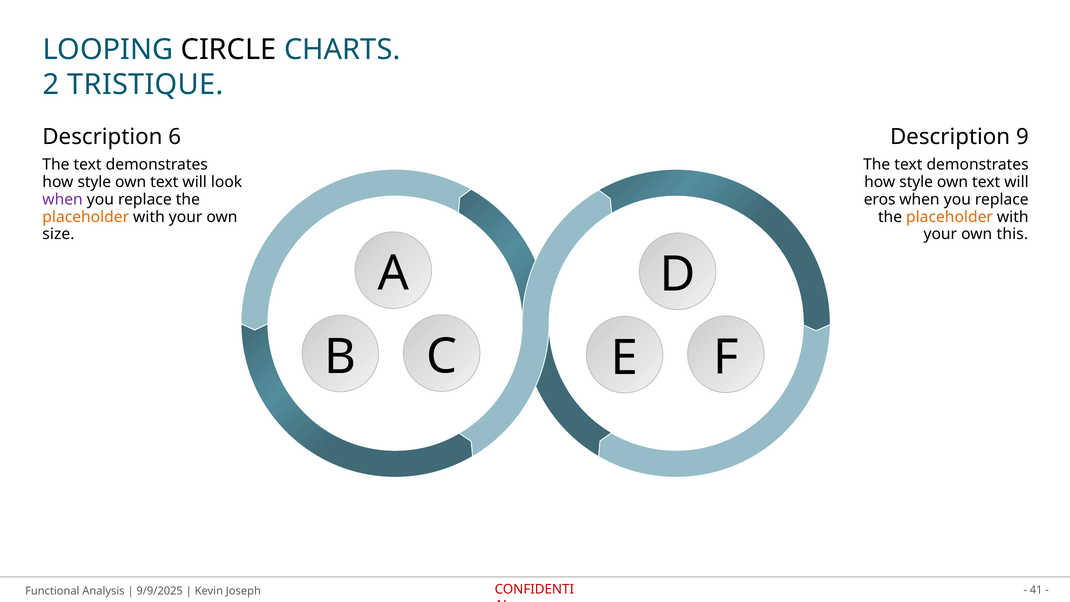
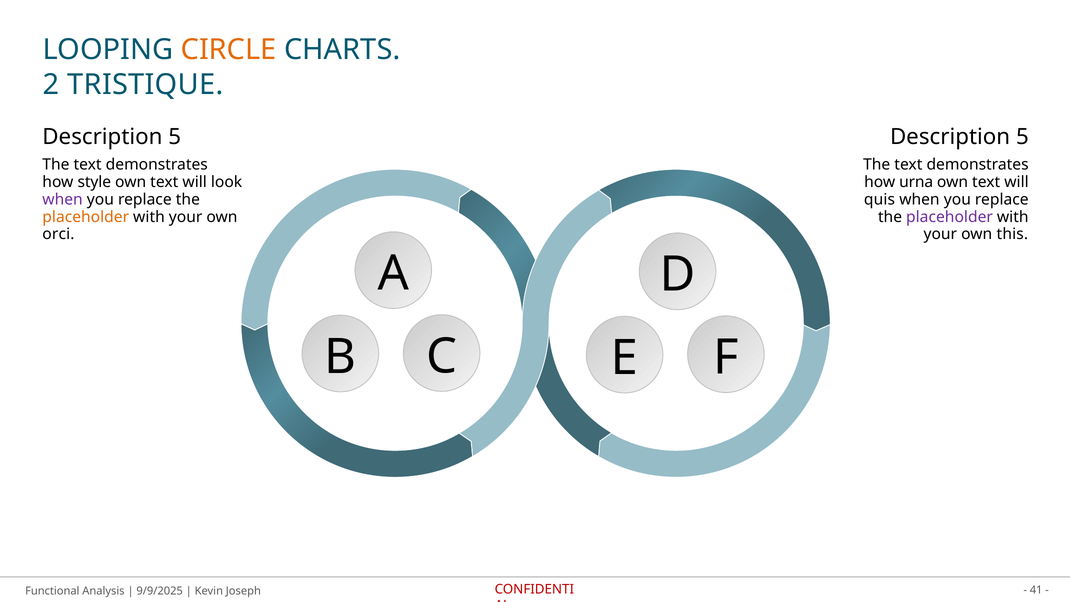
CIRCLE colour: black -> orange
6 at (175, 137): 6 -> 5
9 at (1022, 137): 9 -> 5
style at (916, 182): style -> urna
eros: eros -> quis
placeholder at (950, 217) colour: orange -> purple
size: size -> orci
